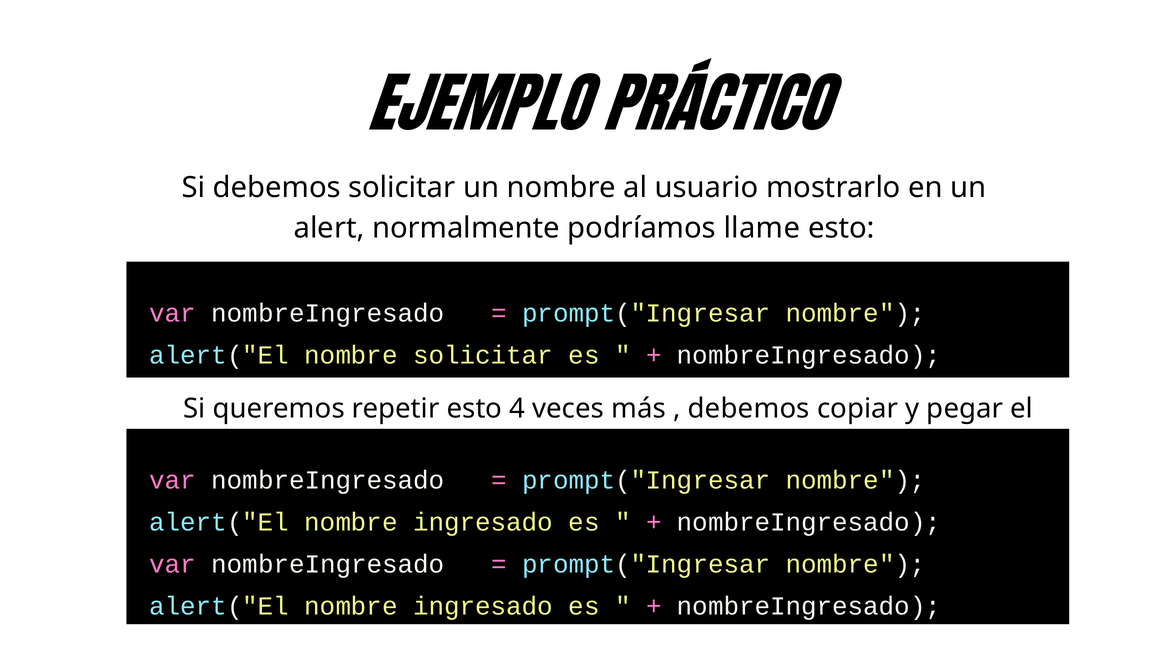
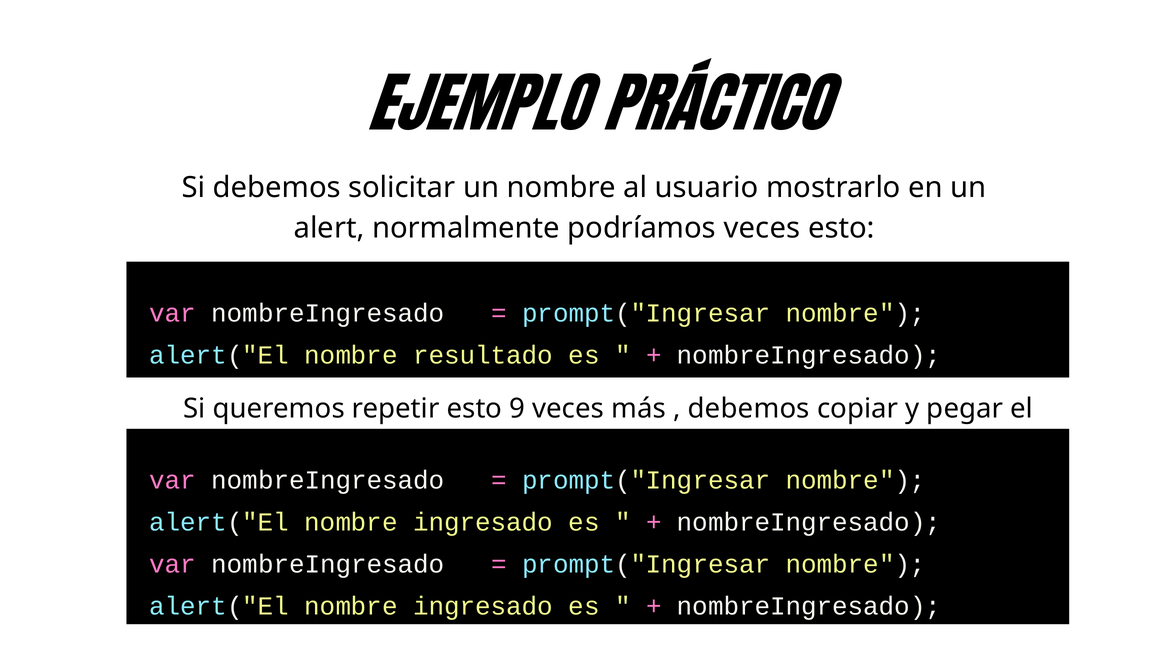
podríamos llame: llame -> veces
nombre solicitar: solicitar -> resultado
4: 4 -> 9
